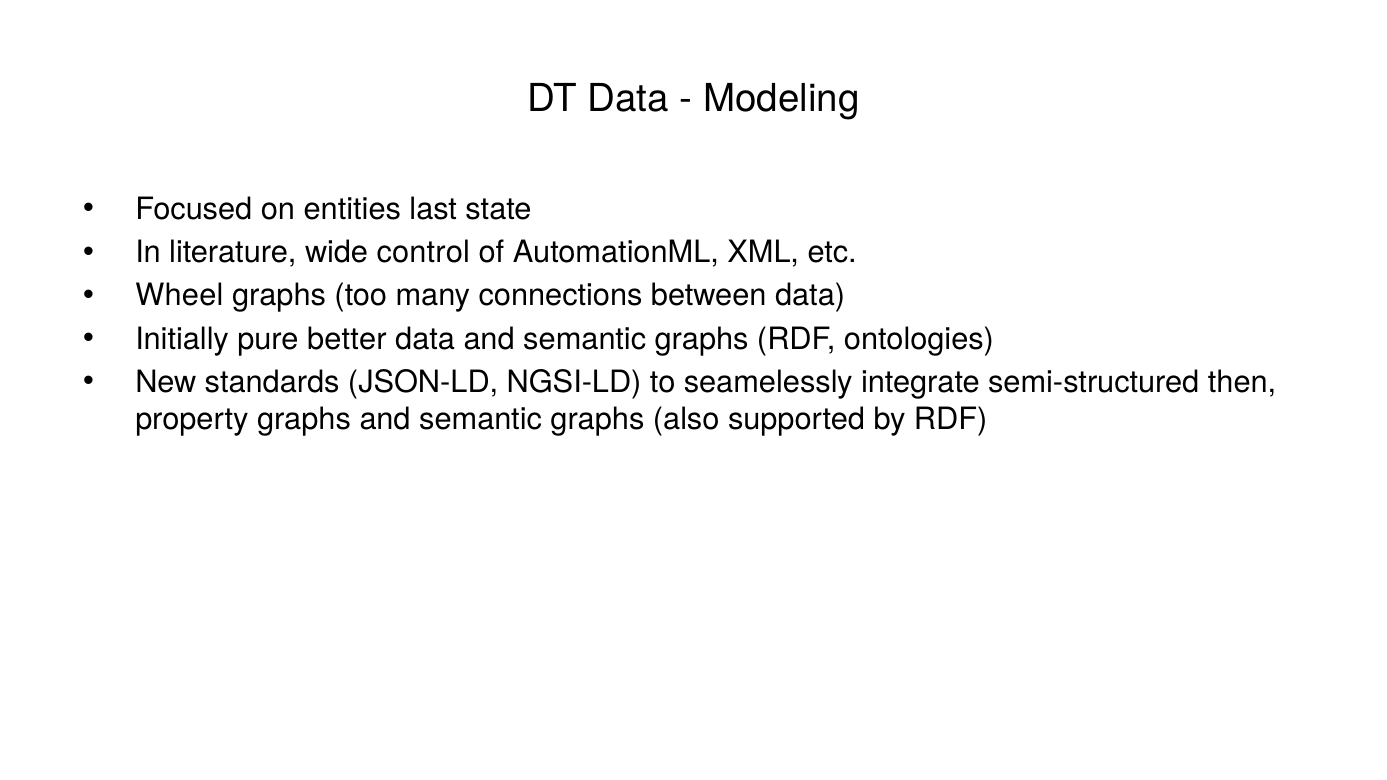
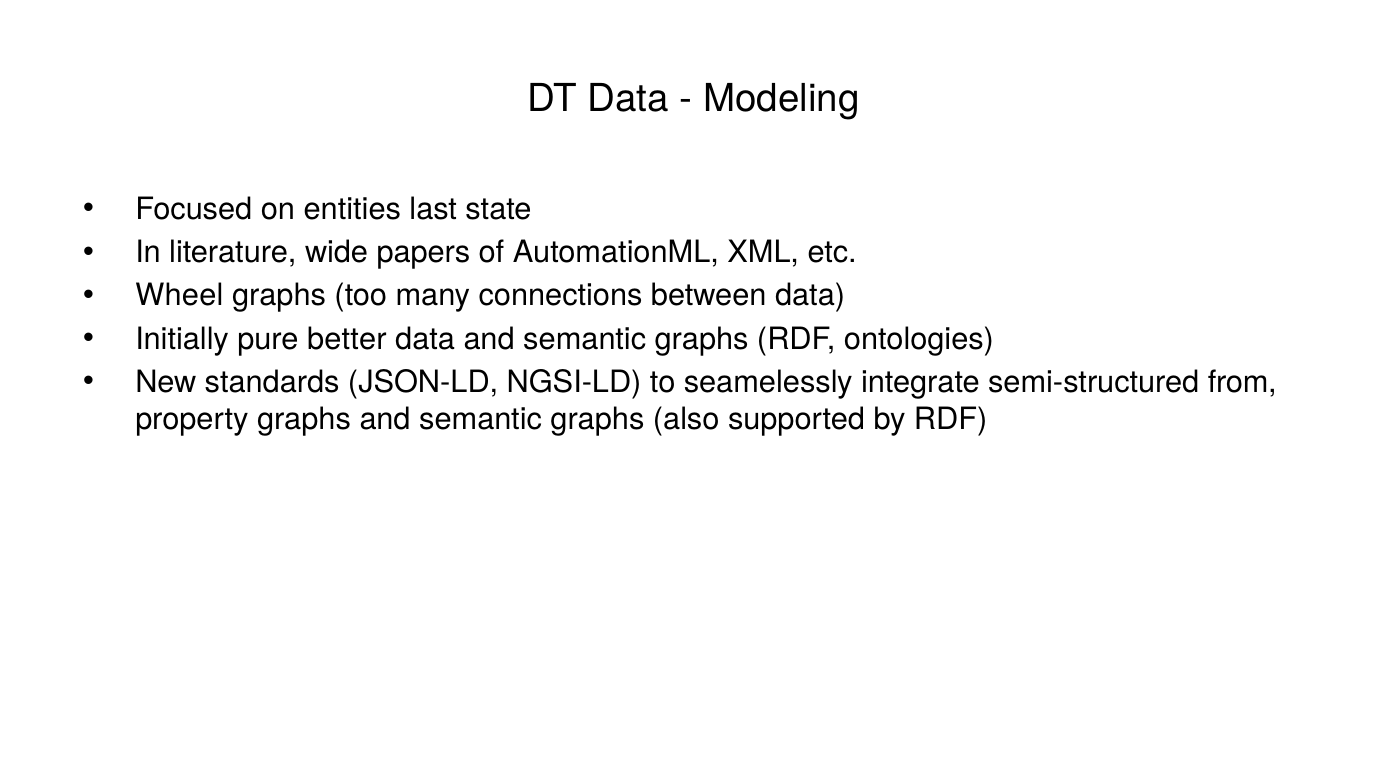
control: control -> papers
then: then -> from
